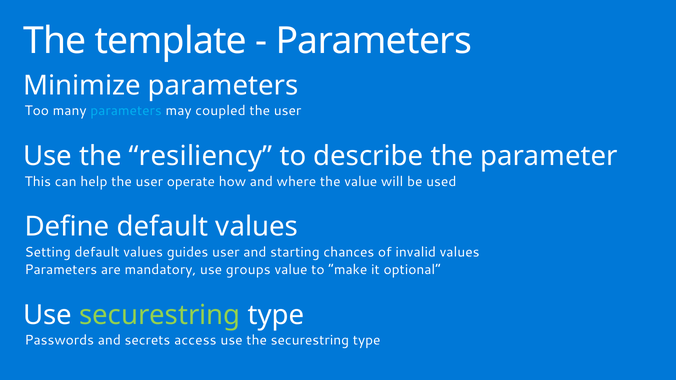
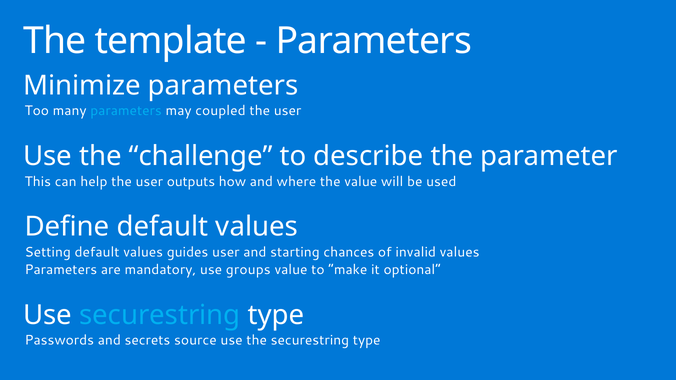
resiliency: resiliency -> challenge
operate: operate -> outputs
securestring at (160, 315) colour: light green -> light blue
access: access -> source
